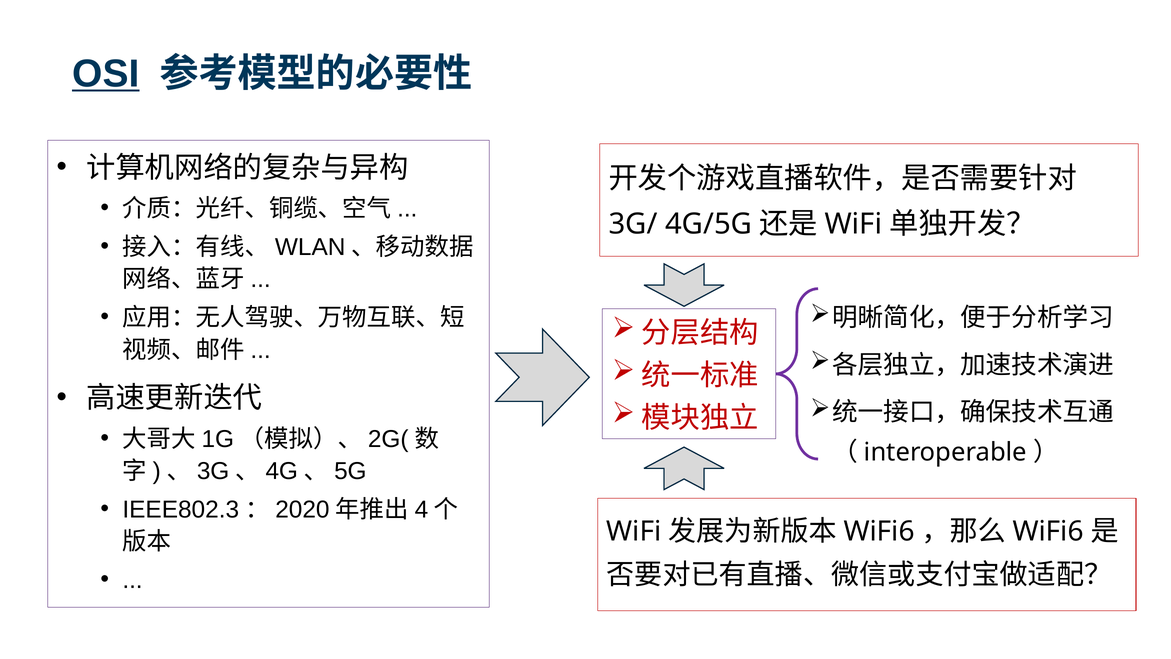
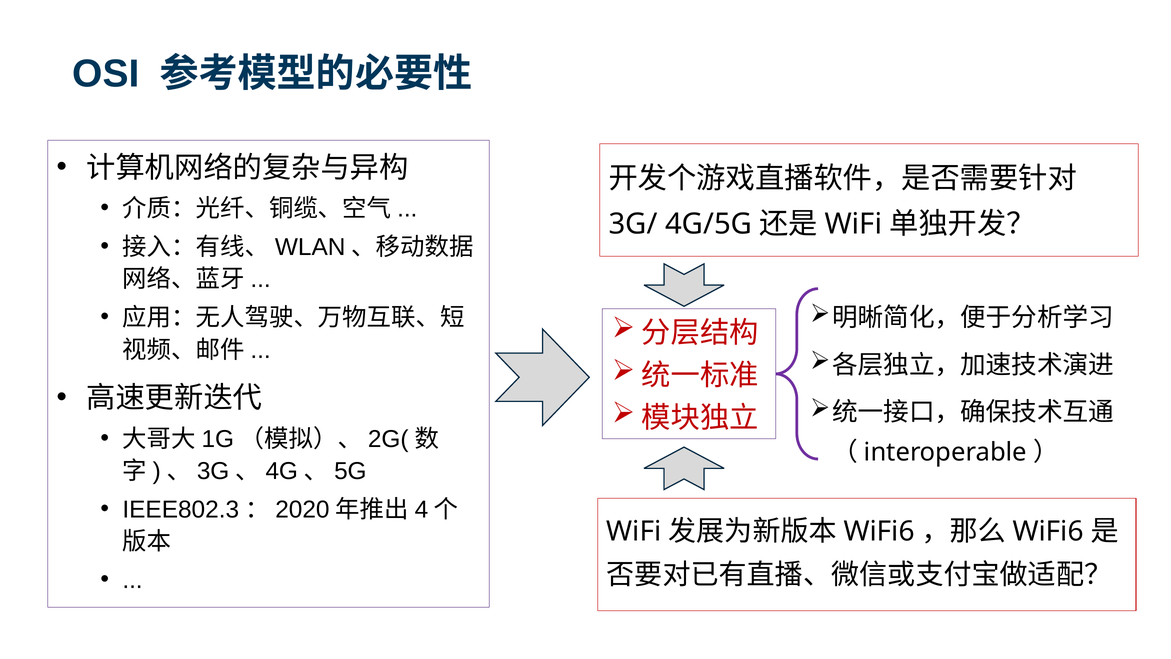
OSI underline: present -> none
